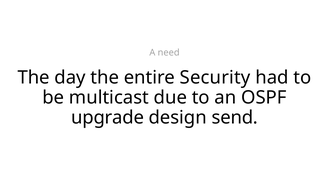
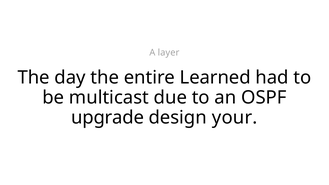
need: need -> layer
Security: Security -> Learned
send: send -> your
